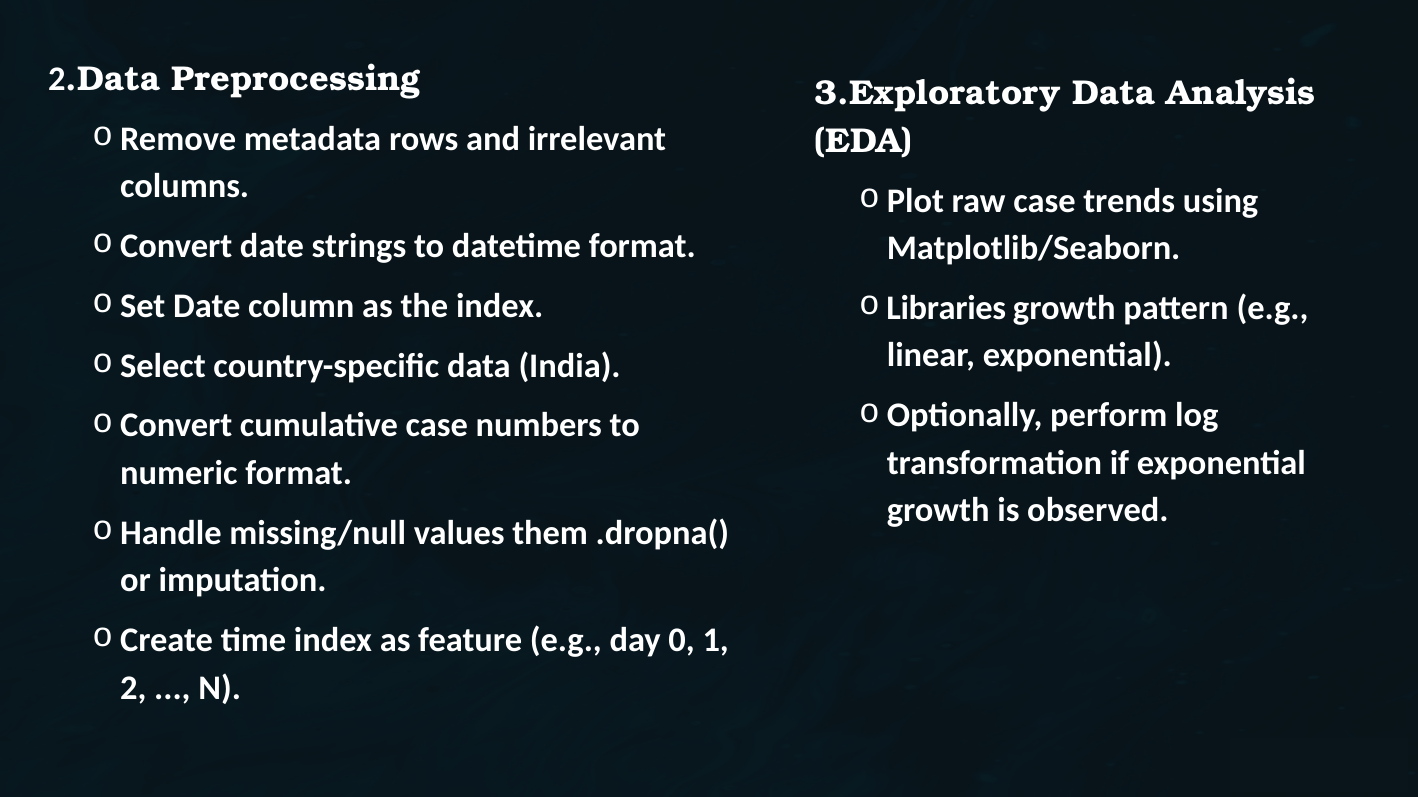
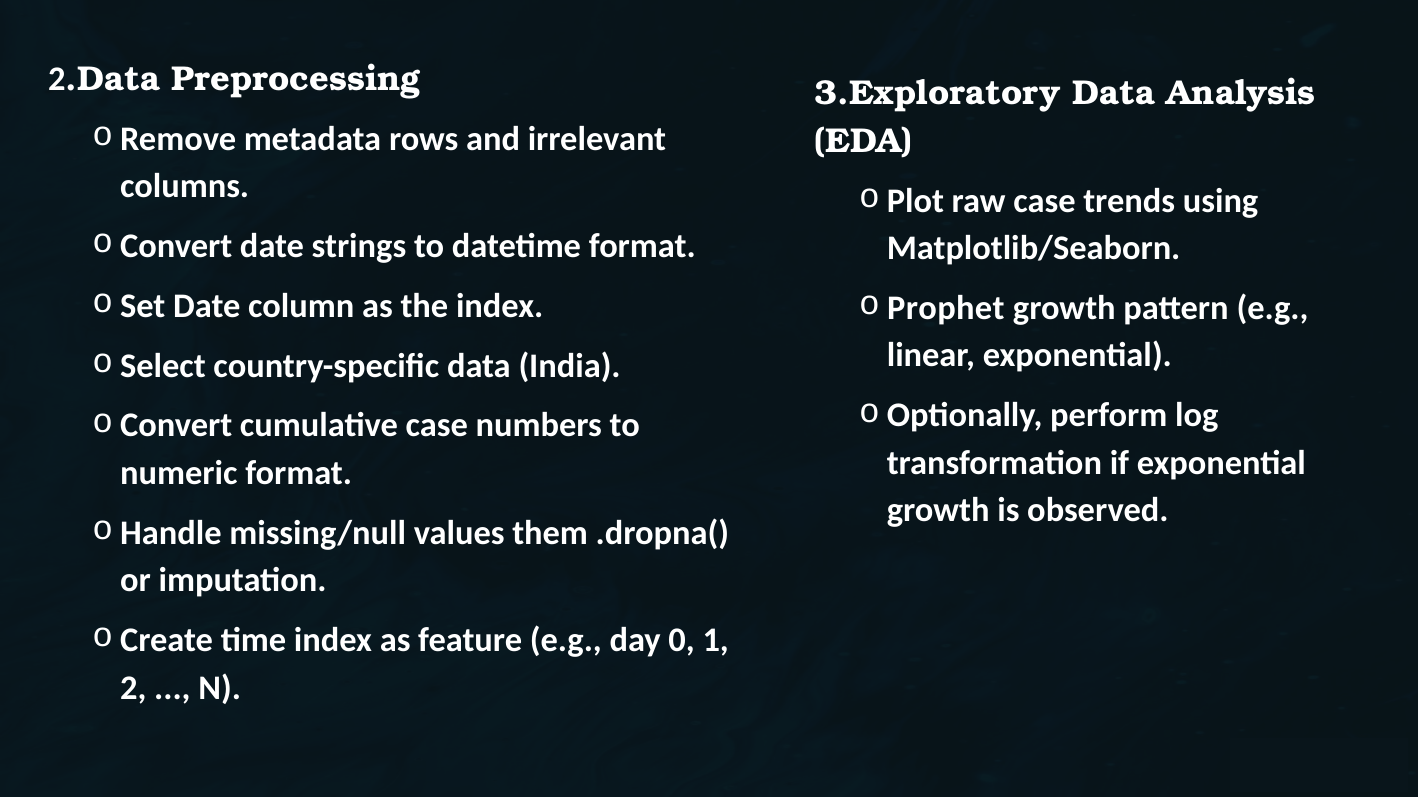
Libraries: Libraries -> Prophet
